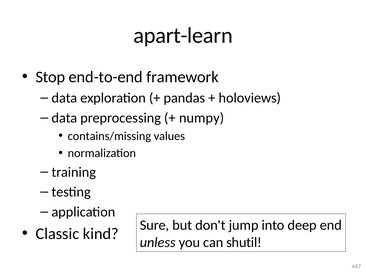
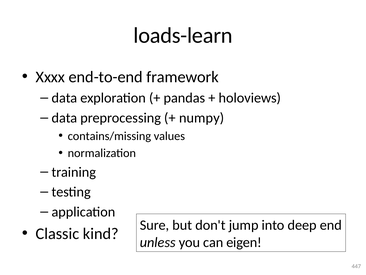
apart-learn: apart-learn -> loads-learn
Stop: Stop -> Xxxx
shutil: shutil -> eigen
